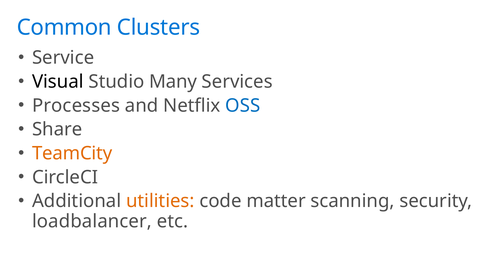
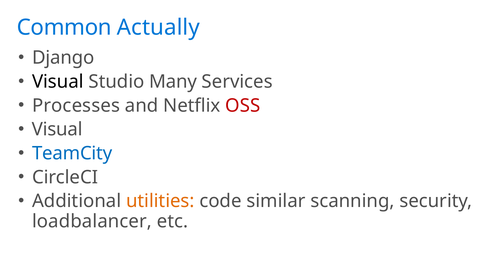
Clusters: Clusters -> Actually
Service: Service -> Django
OSS colour: blue -> red
Share at (57, 129): Share -> Visual
TeamCity colour: orange -> blue
matter: matter -> similar
